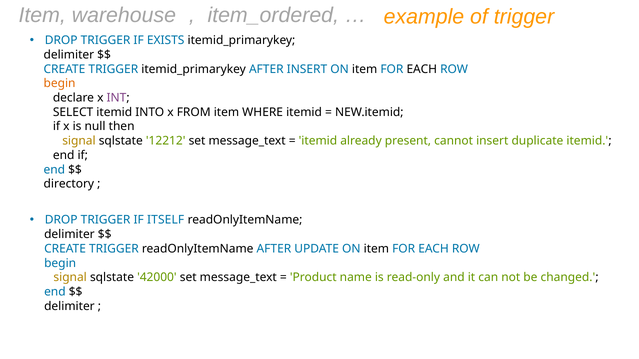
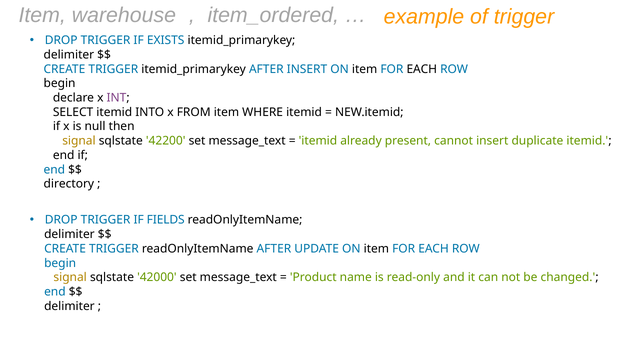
begin at (60, 84) colour: orange -> black
12212: 12212 -> 42200
ITSELF: ITSELF -> FIELDS
